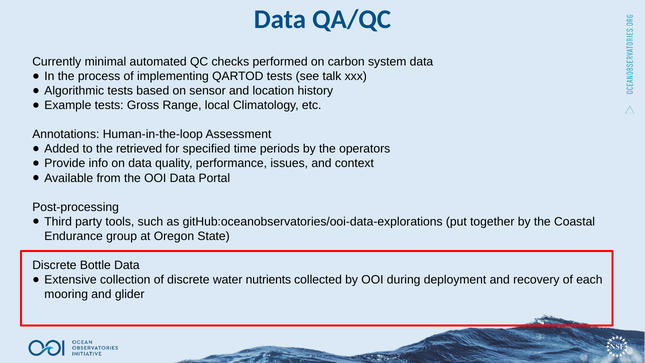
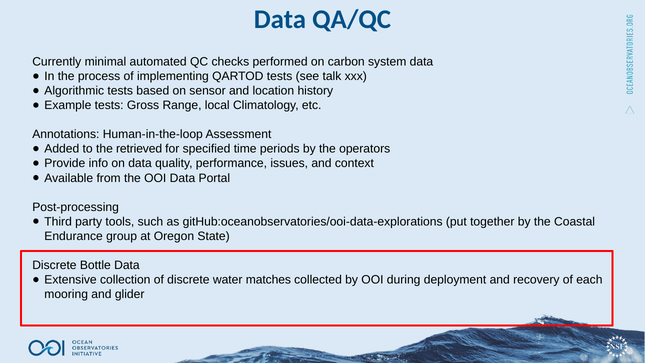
nutrients: nutrients -> matches
